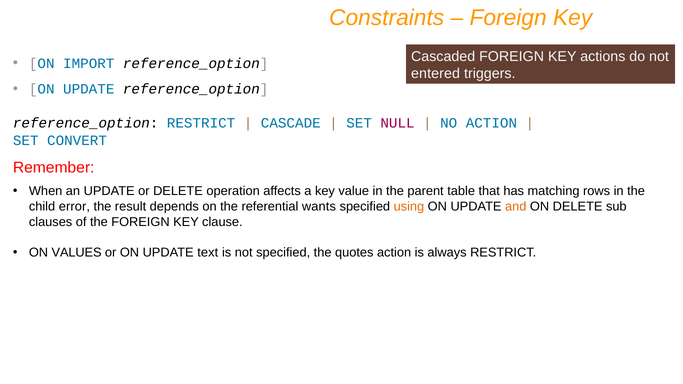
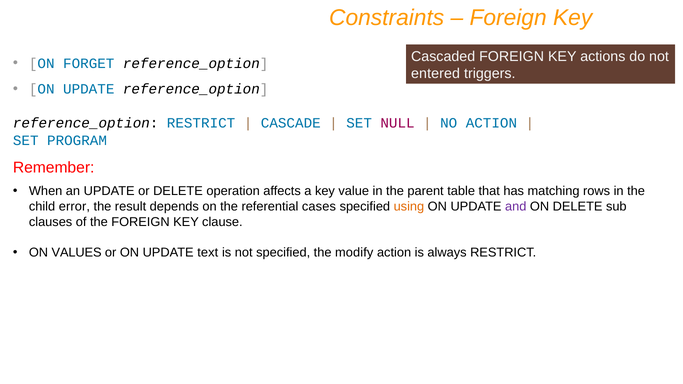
IMPORT: IMPORT -> FORGET
CONVERT: CONVERT -> PROGRAM
wants: wants -> cases
and colour: orange -> purple
quotes: quotes -> modify
